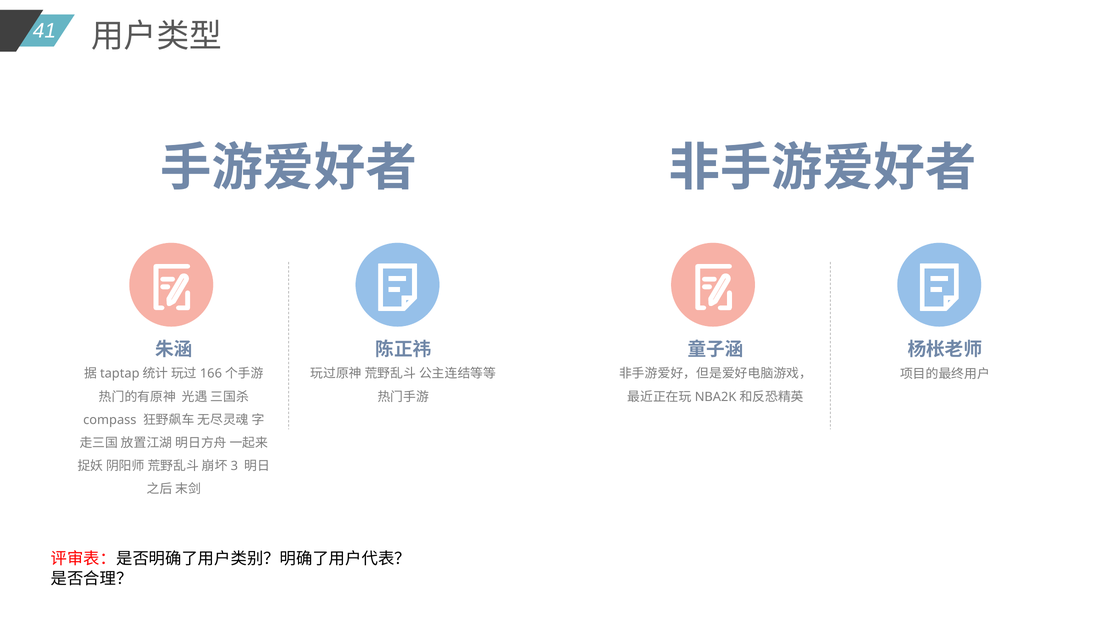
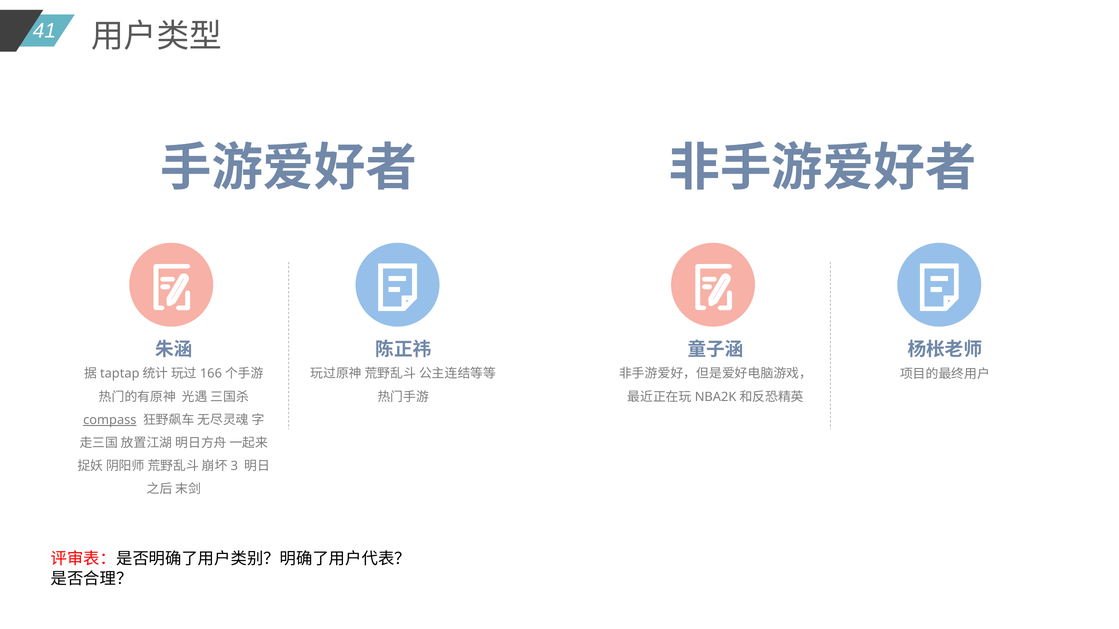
compass underline: none -> present
